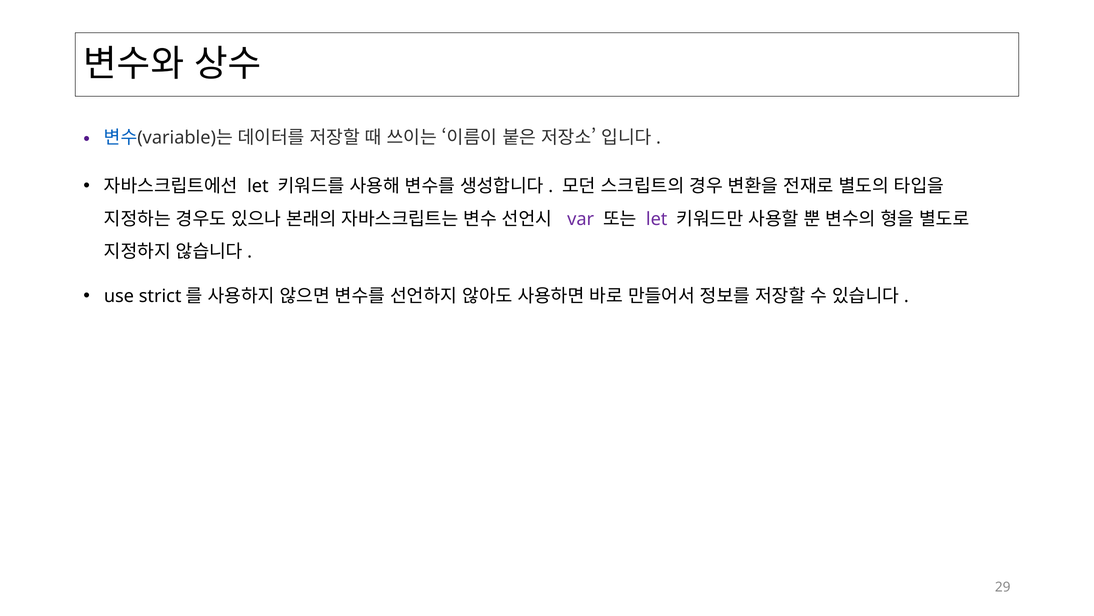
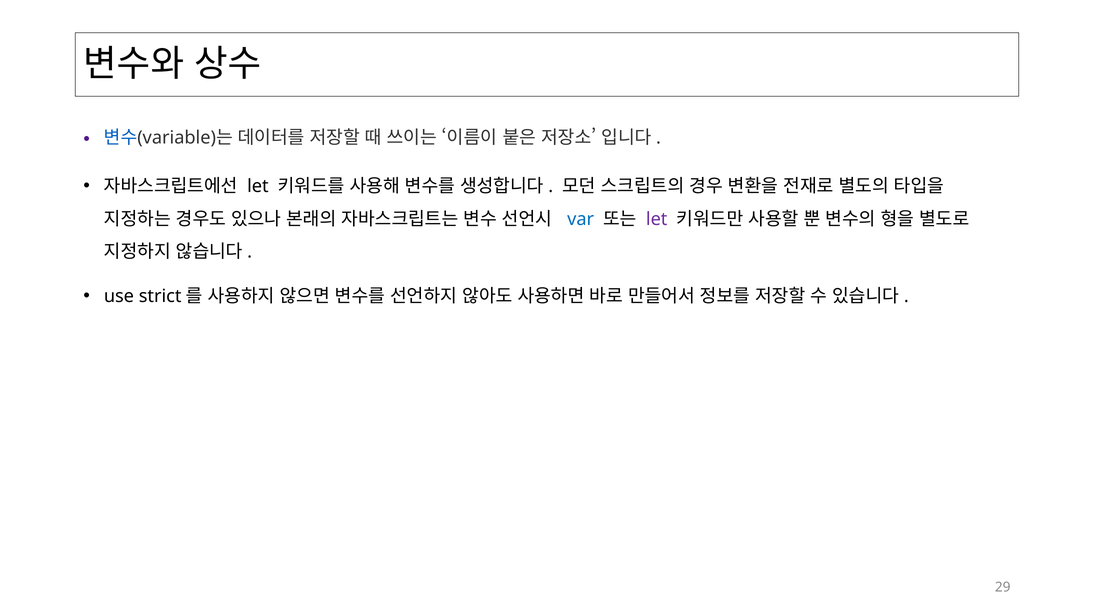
var colour: purple -> blue
